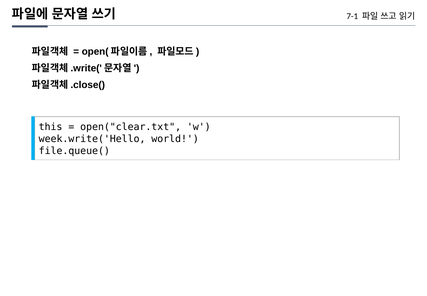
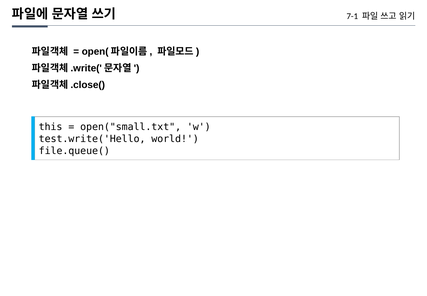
open("clear.txt: open("clear.txt -> open("small.txt
week.write('Hello: week.write('Hello -> test.write('Hello
